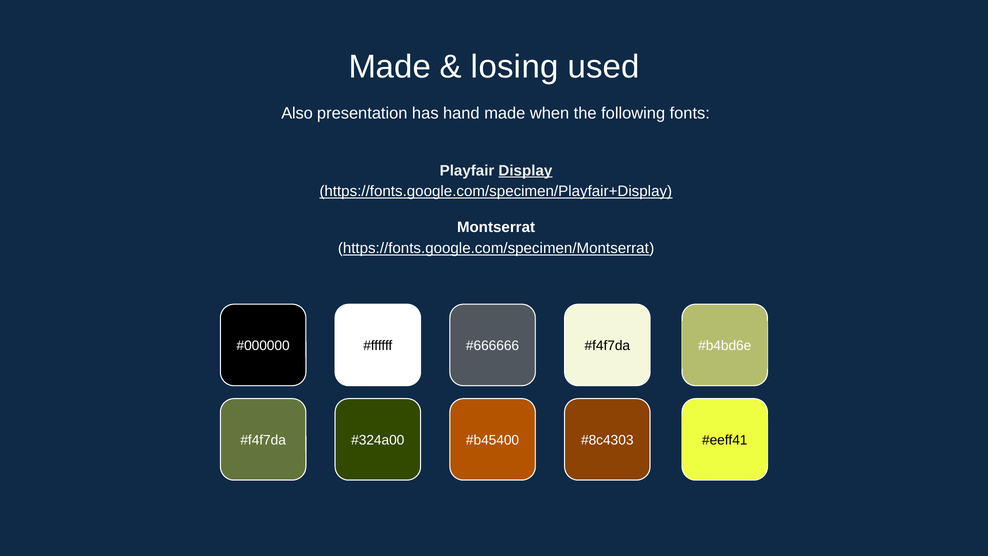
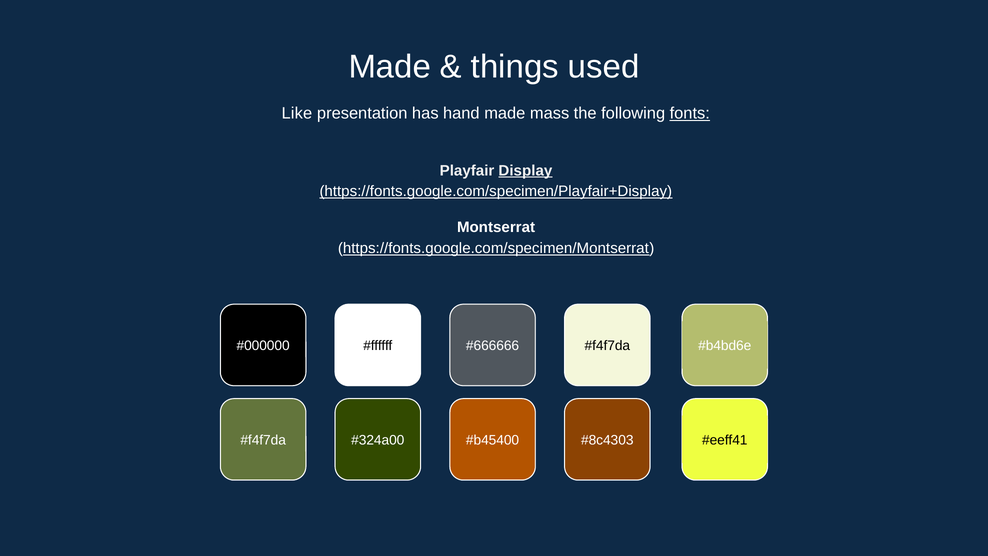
losing: losing -> things
Also: Also -> Like
when: when -> mass
fonts underline: none -> present
